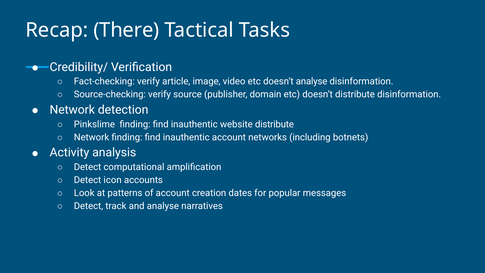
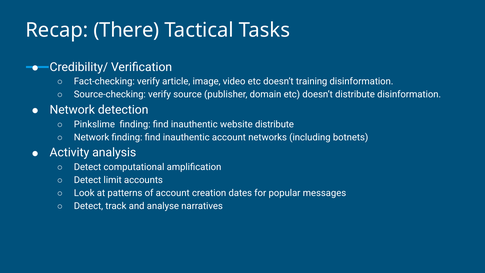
doesn’t analyse: analyse -> training
icon: icon -> limit
